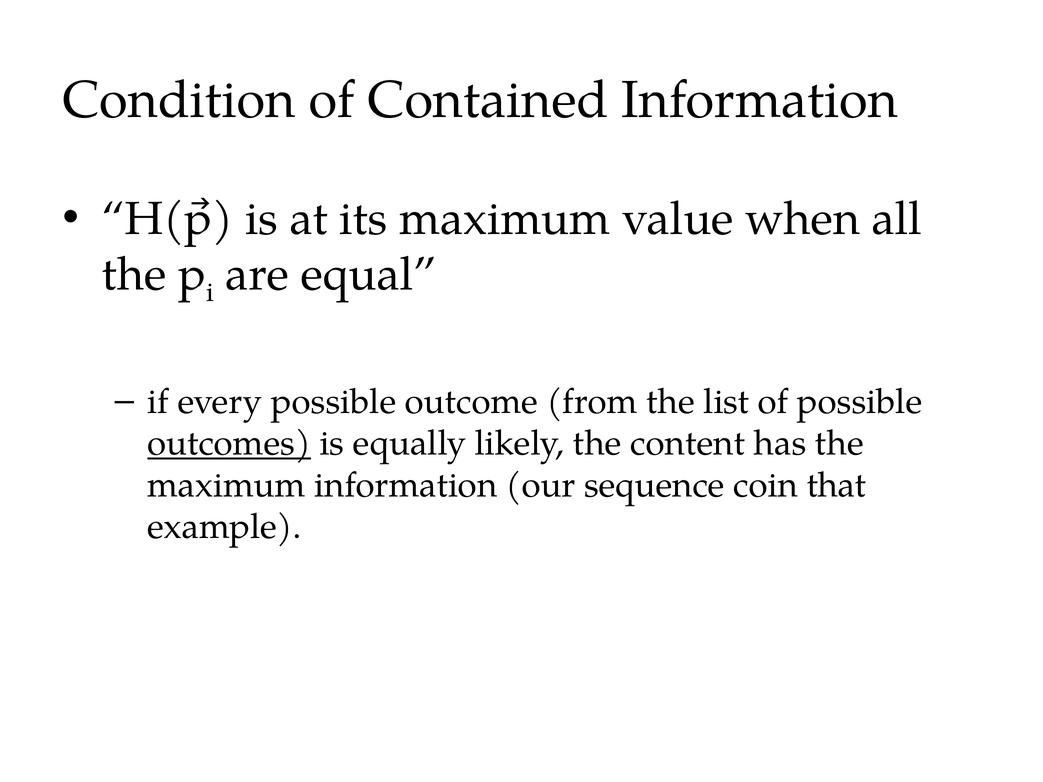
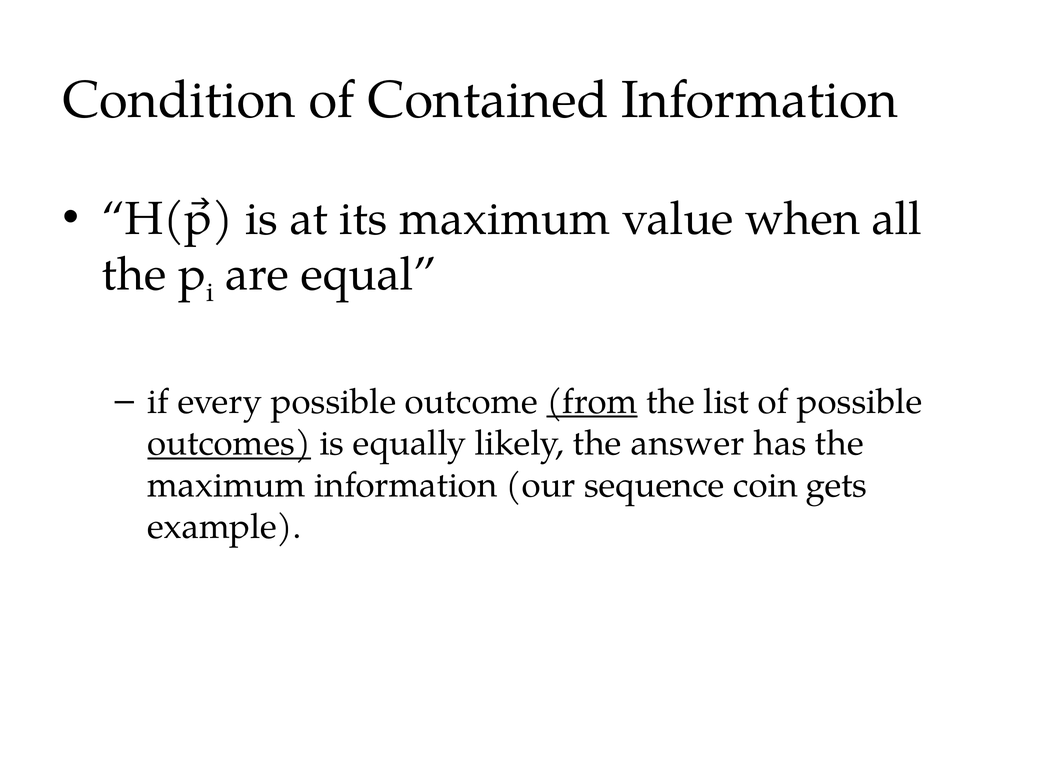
from underline: none -> present
content: content -> answer
that: that -> gets
